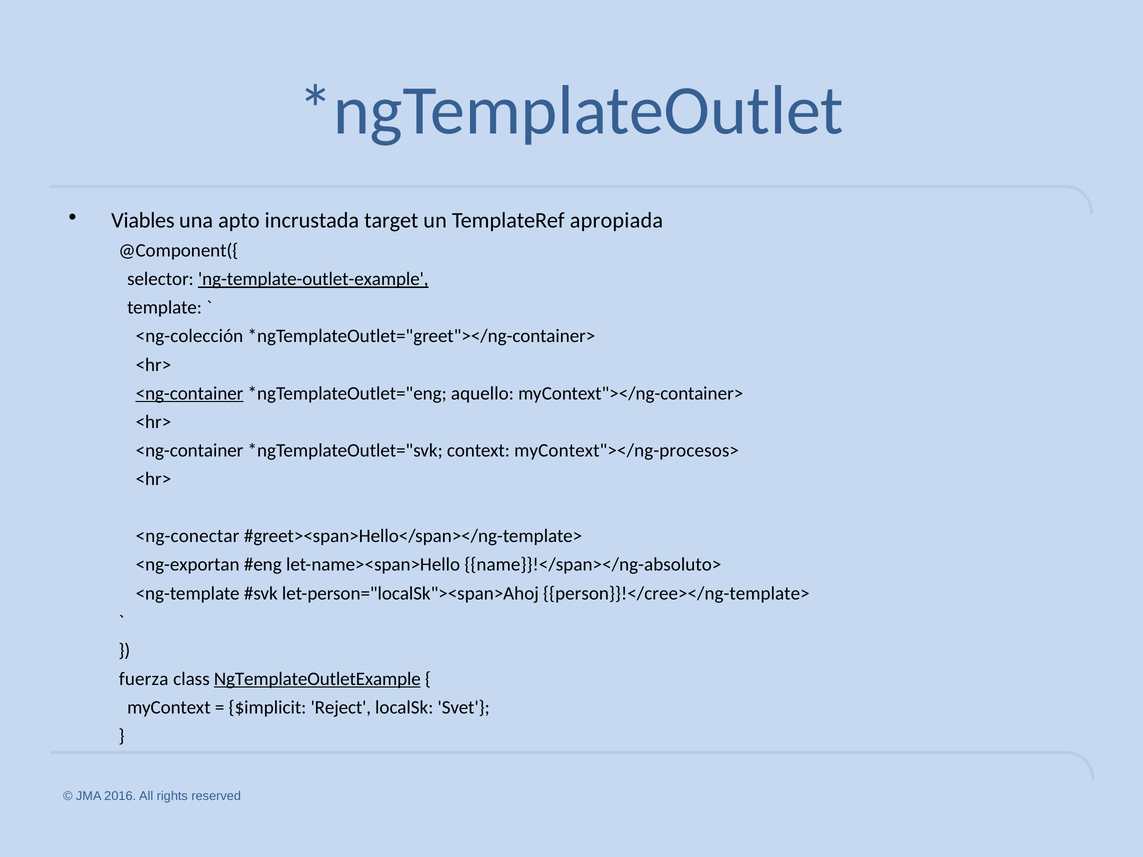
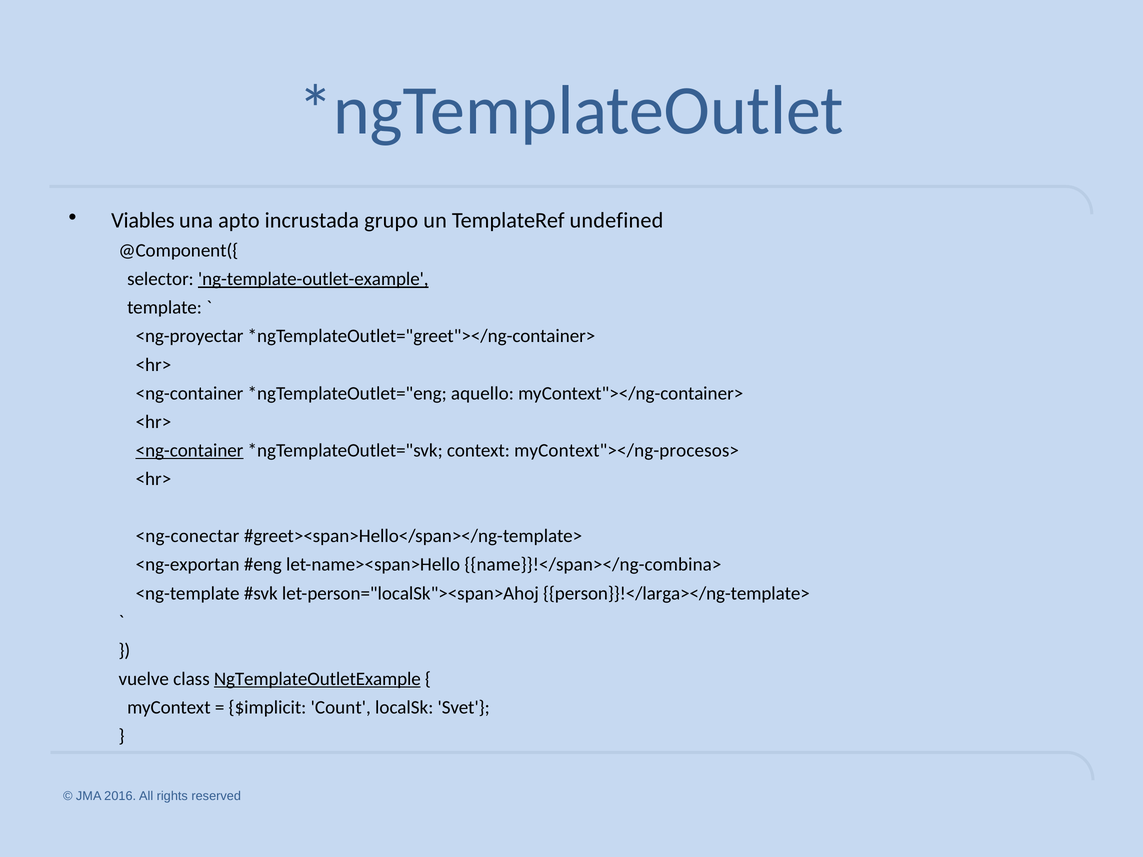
target: target -> grupo
apropiada: apropiada -> undefined
<ng-colección: <ng-colección -> <ng-proyectar
<ng-container at (190, 393) underline: present -> none
<ng-container at (190, 451) underline: none -> present
name}}!</span></ng-absoluto>: name}}!</span></ng-absoluto> -> name}}!</span></ng-combina>
person}}!</cree></ng-template>: person}}!</cree></ng-template> -> person}}!</larga></ng-template>
fuerza: fuerza -> vuelve
Reject: Reject -> Count
